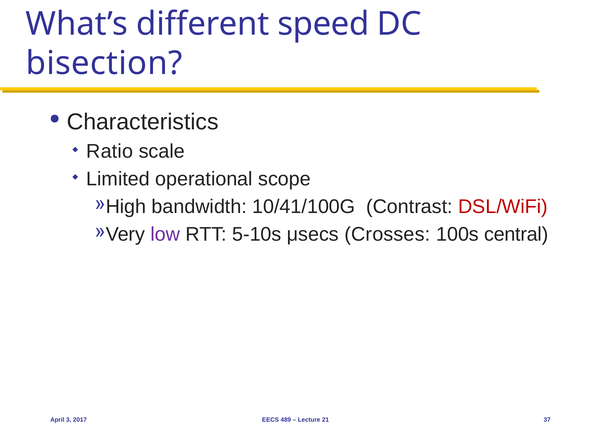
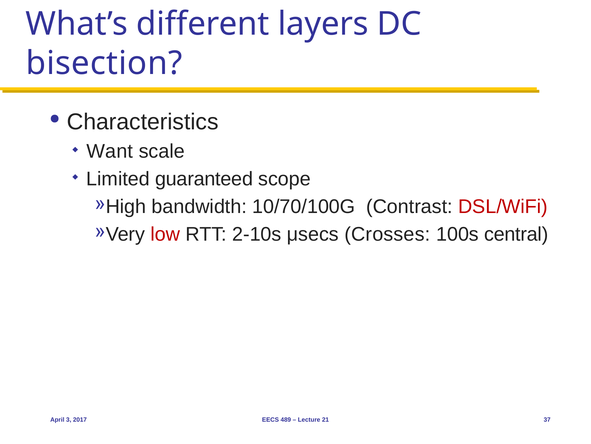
speed: speed -> layers
Ratio: Ratio -> Want
operational: operational -> guaranteed
10/41/100G: 10/41/100G -> 10/70/100G
low colour: purple -> red
5-10s: 5-10s -> 2-10s
